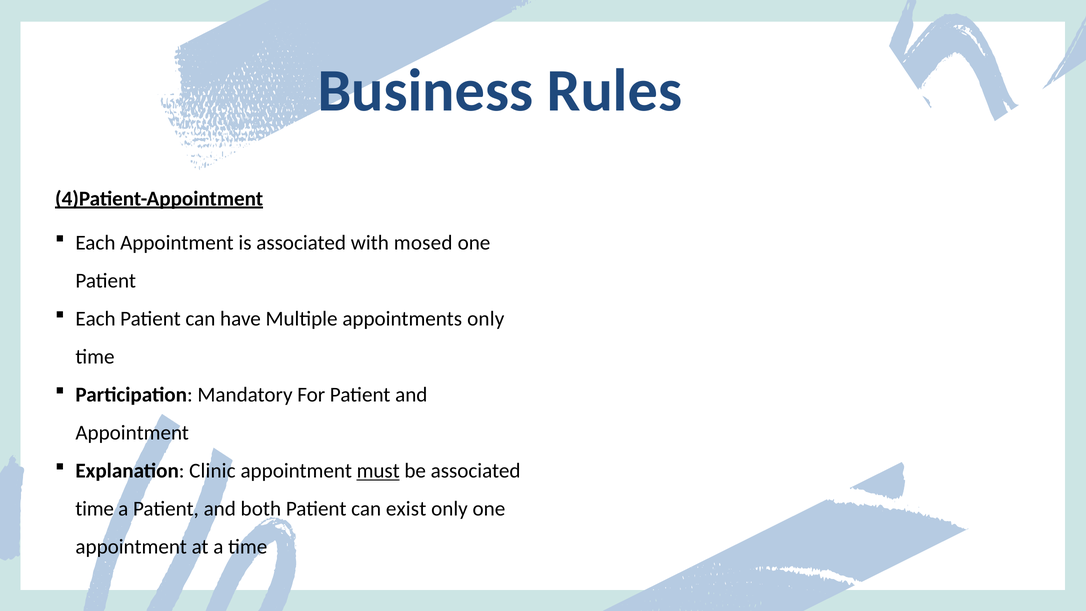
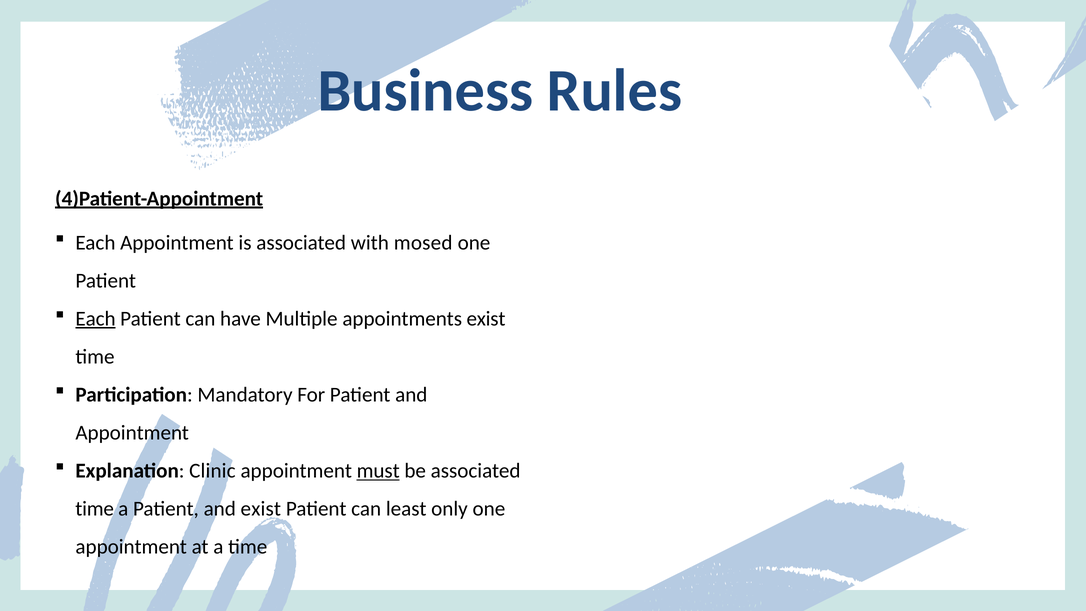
Each at (96, 319) underline: none -> present
appointments only: only -> exist
and both: both -> exist
exist: exist -> least
